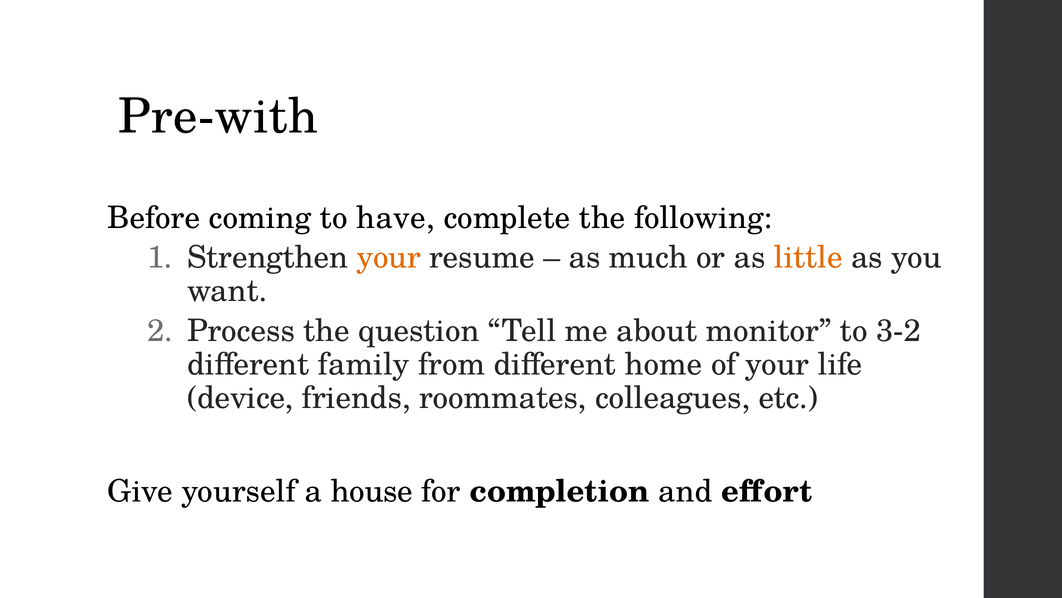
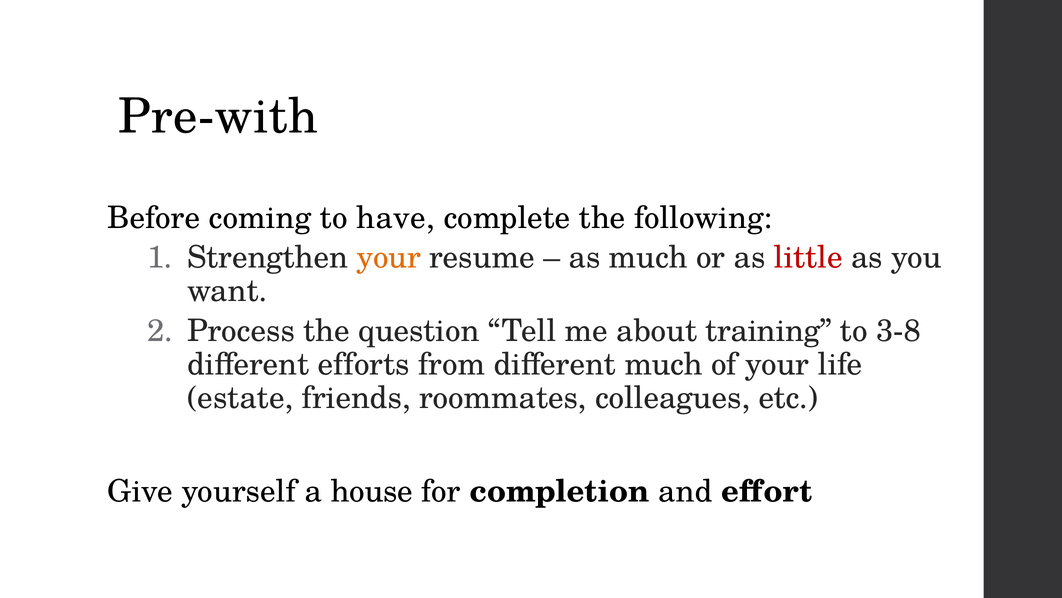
little colour: orange -> red
monitor: monitor -> training
3-2: 3-2 -> 3-8
family: family -> efforts
different home: home -> much
device: device -> estate
